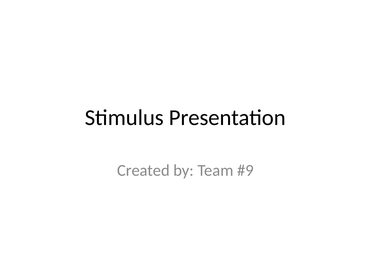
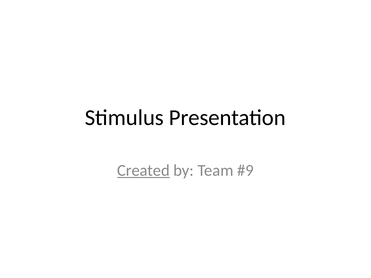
Created underline: none -> present
